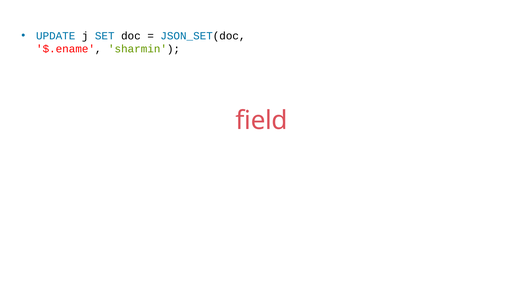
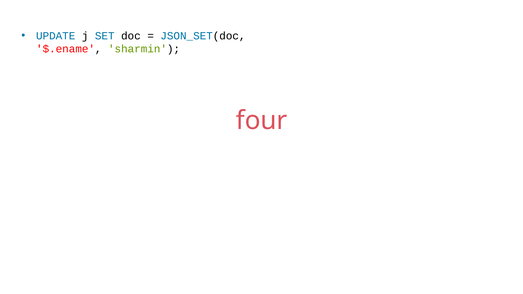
field: field -> four
